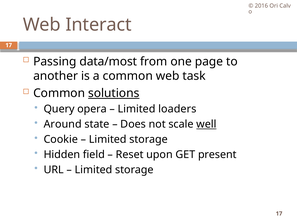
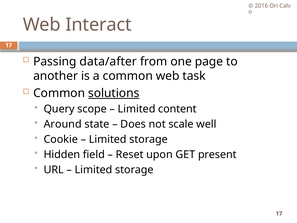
data/most: data/most -> data/after
opera: opera -> scope
loaders: loaders -> content
well underline: present -> none
